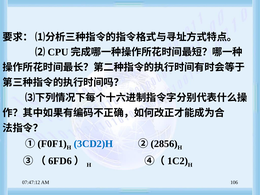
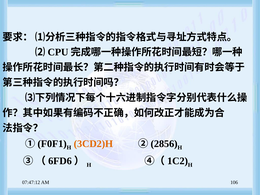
3CD2)H colour: blue -> orange
